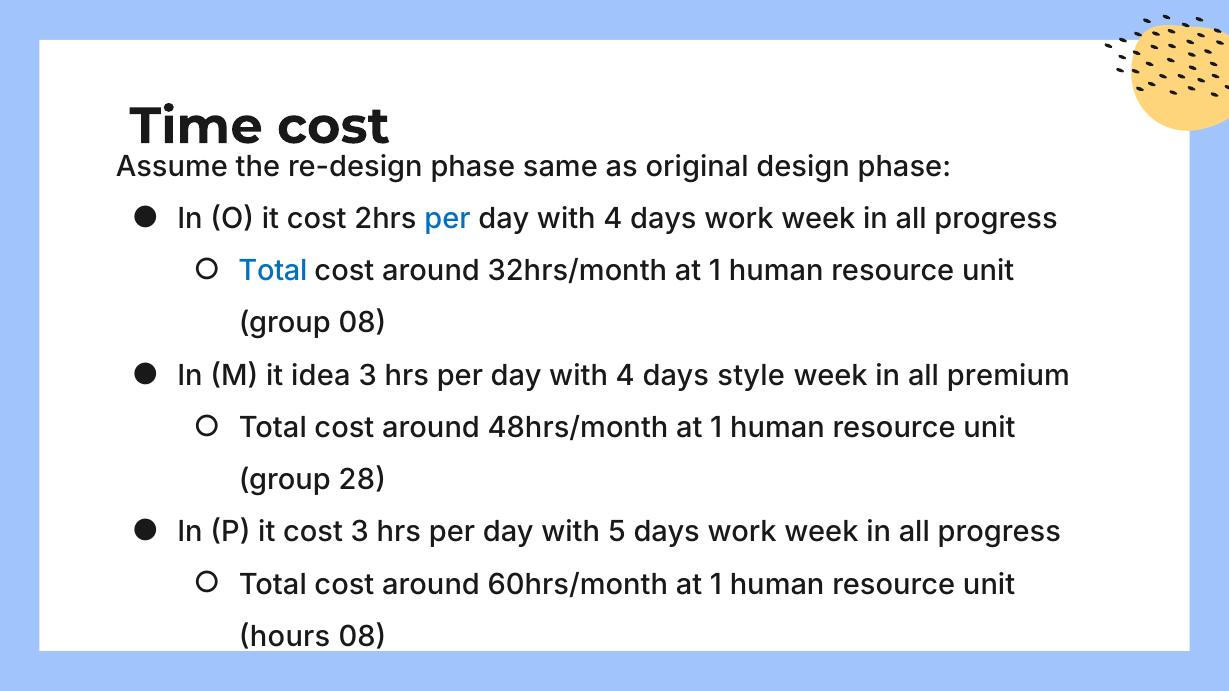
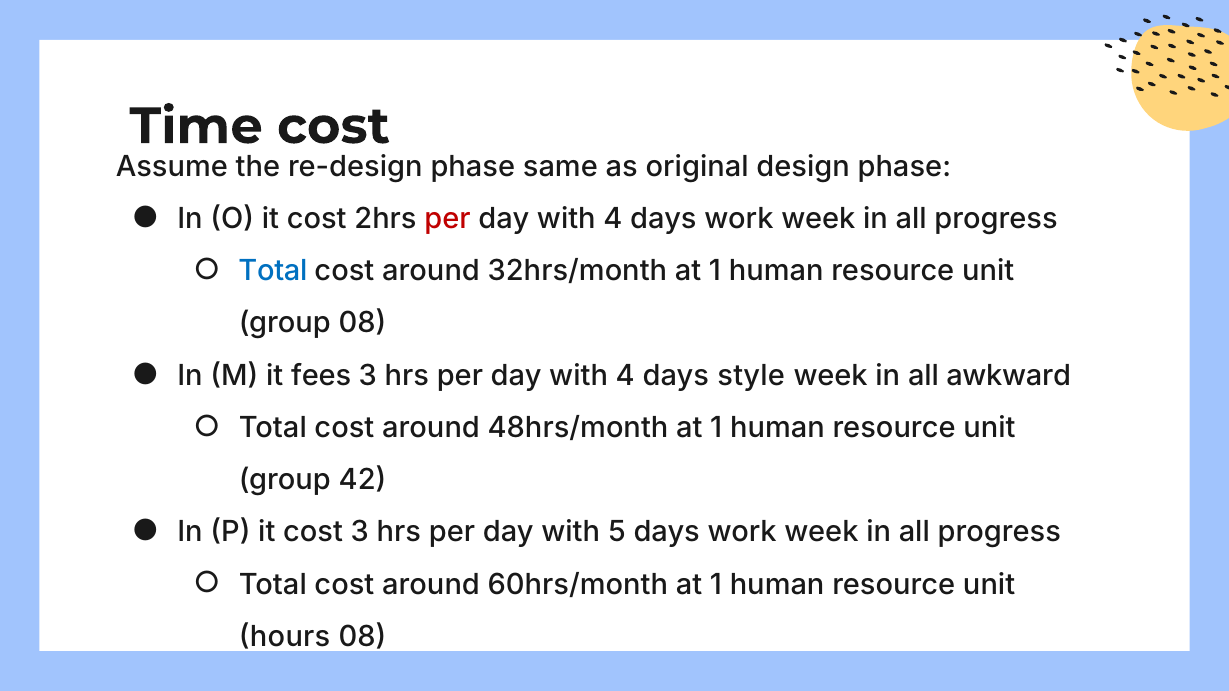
per at (447, 219) colour: blue -> red
idea: idea -> fees
premium: premium -> awkward
28: 28 -> 42
